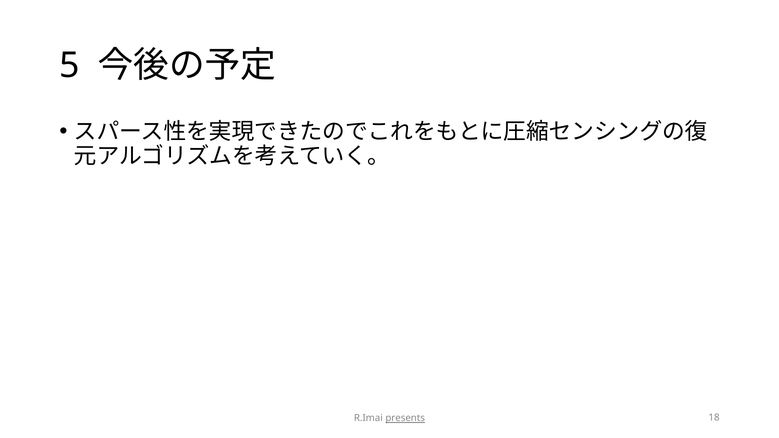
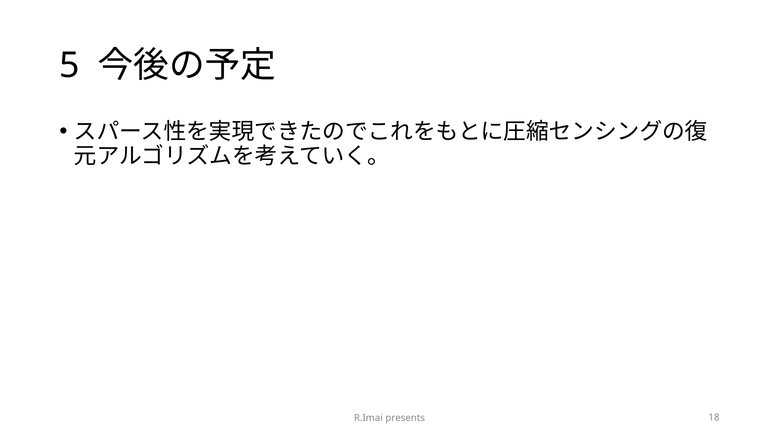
presents underline: present -> none
